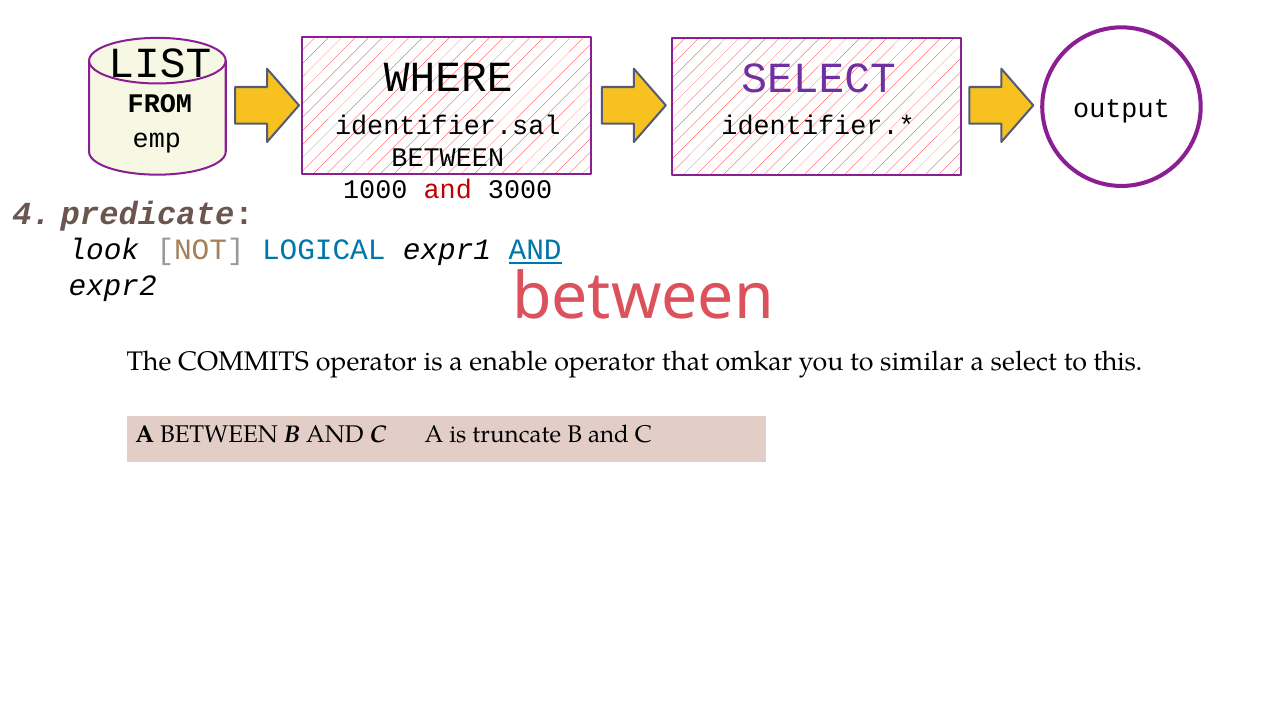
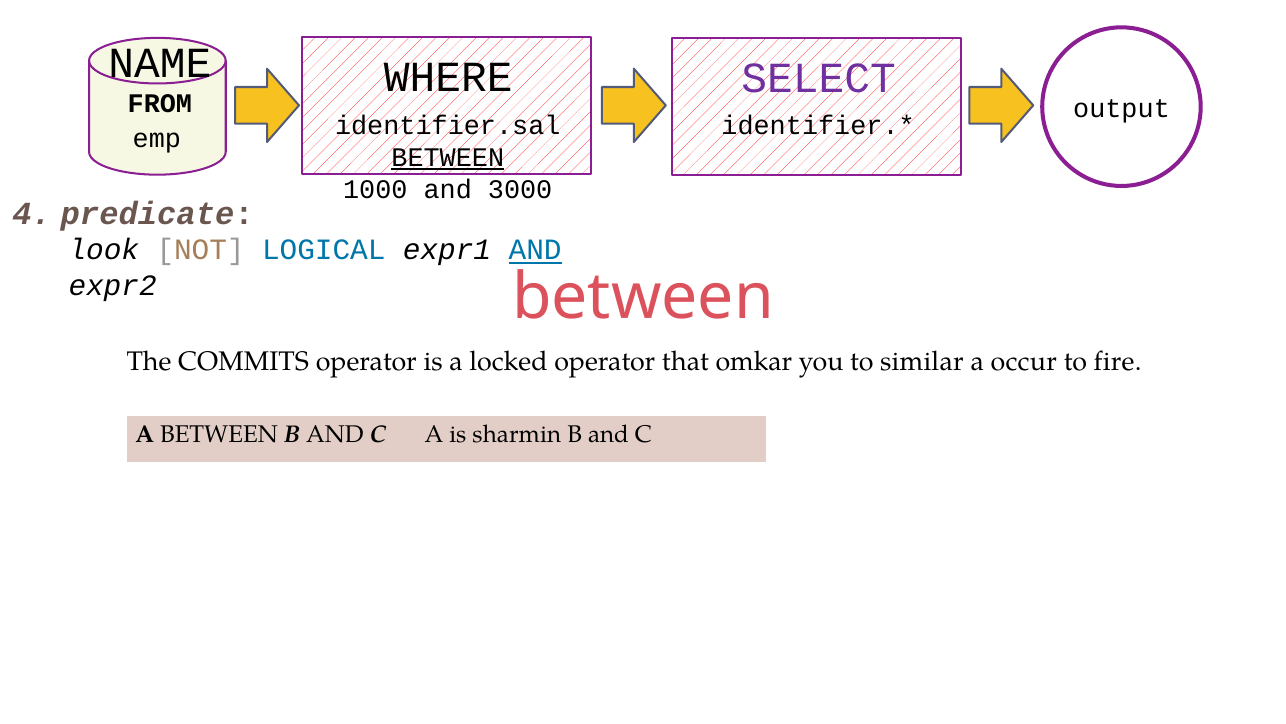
LIST: LIST -> NAME
BETWEEN at (448, 157) underline: none -> present
and at (448, 190) colour: red -> black
enable: enable -> locked
a select: select -> occur
this: this -> fire
truncate: truncate -> sharmin
